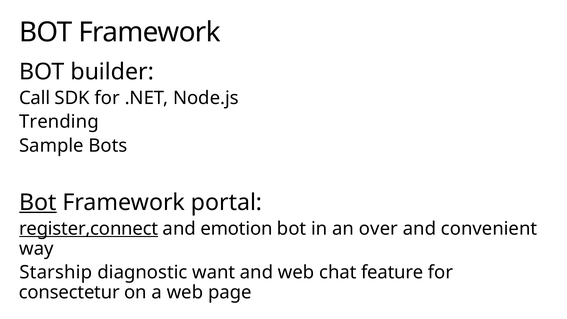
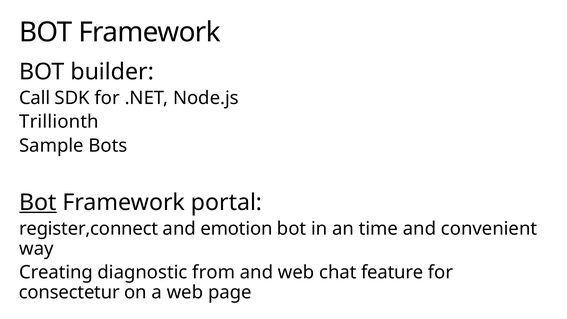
Trending: Trending -> Trillionth
register,connect underline: present -> none
over: over -> time
Starship: Starship -> Creating
want: want -> from
